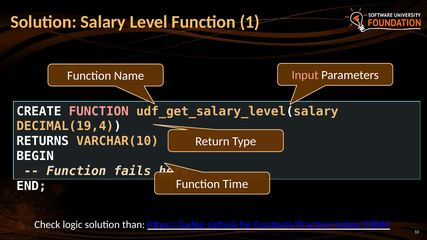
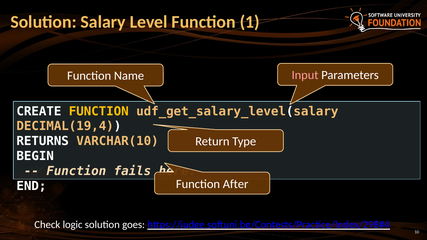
FUNCTION at (99, 111) colour: pink -> yellow
Time: Time -> After
than: than -> goes
